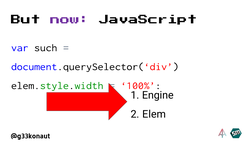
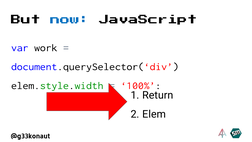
now colour: purple -> blue
such: such -> work
Engine: Engine -> Return
